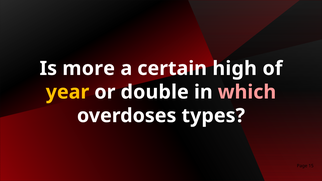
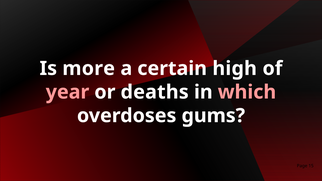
year colour: yellow -> pink
double: double -> deaths
types: types -> gums
